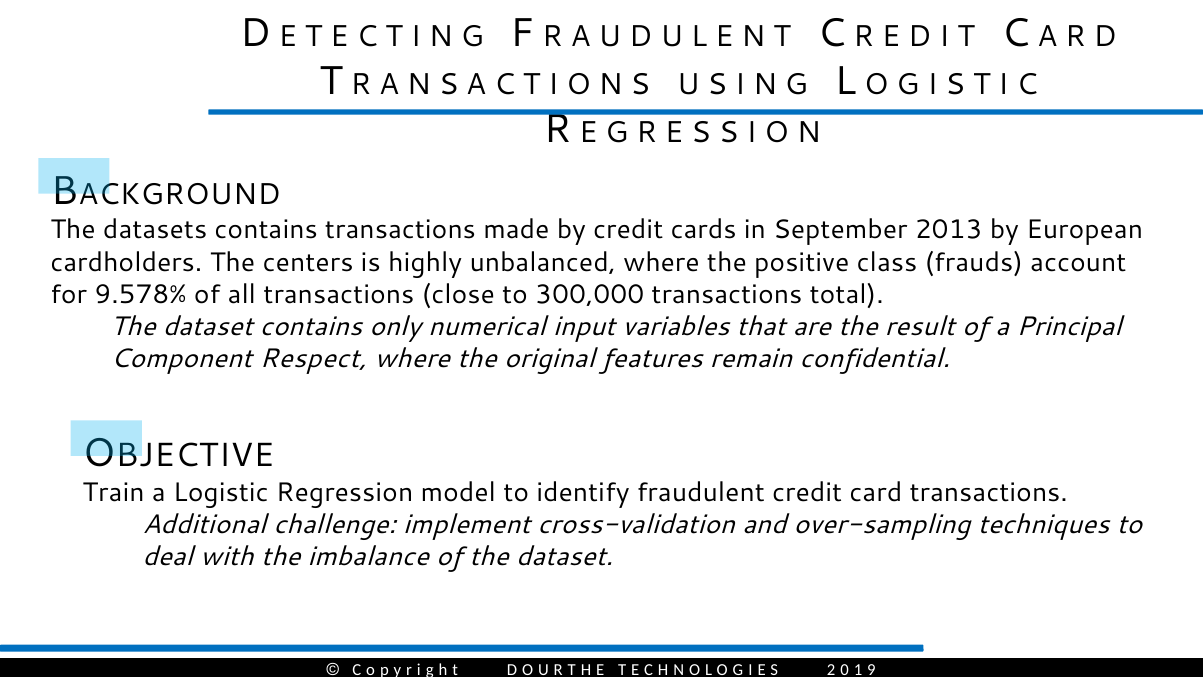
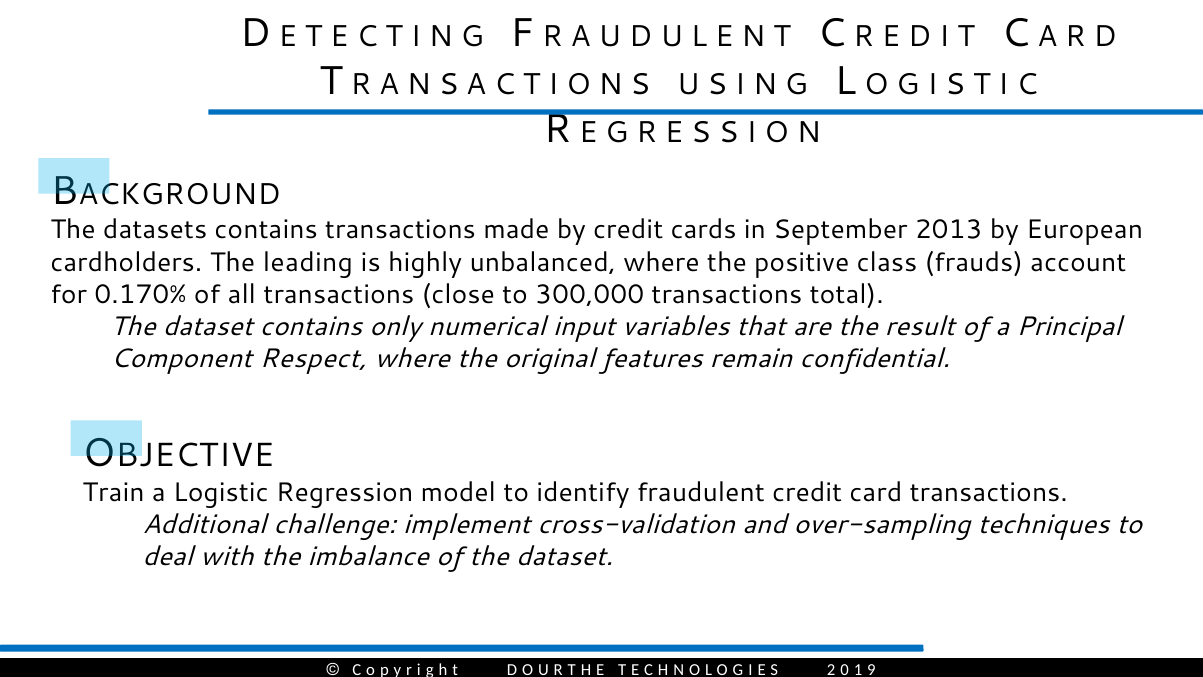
centers: centers -> leading
9.578%: 9.578% -> 0.170%
